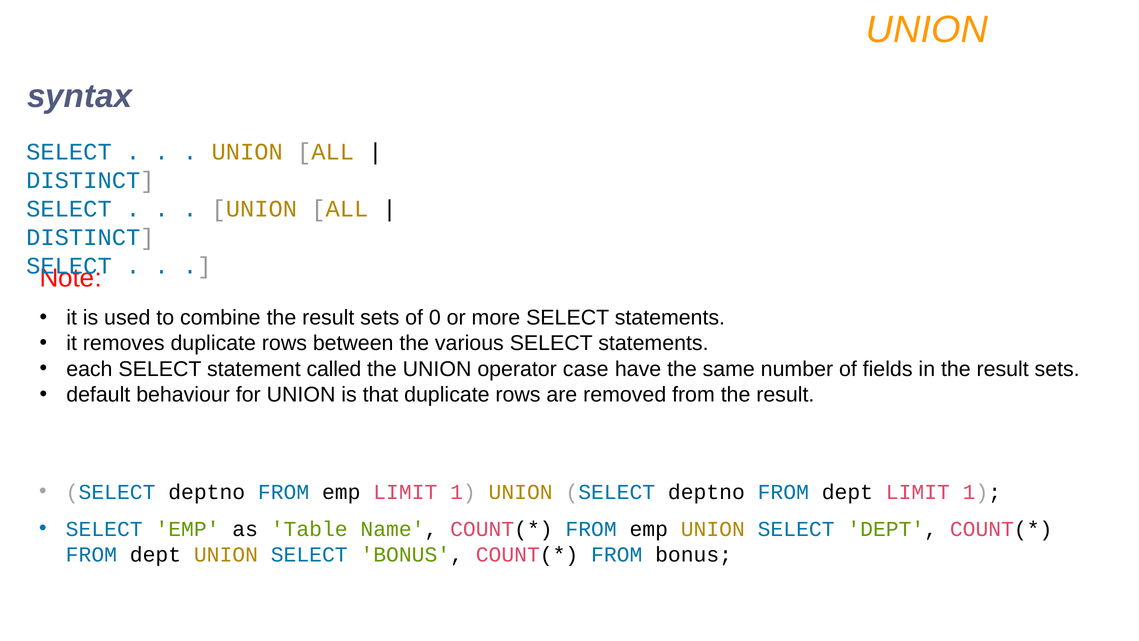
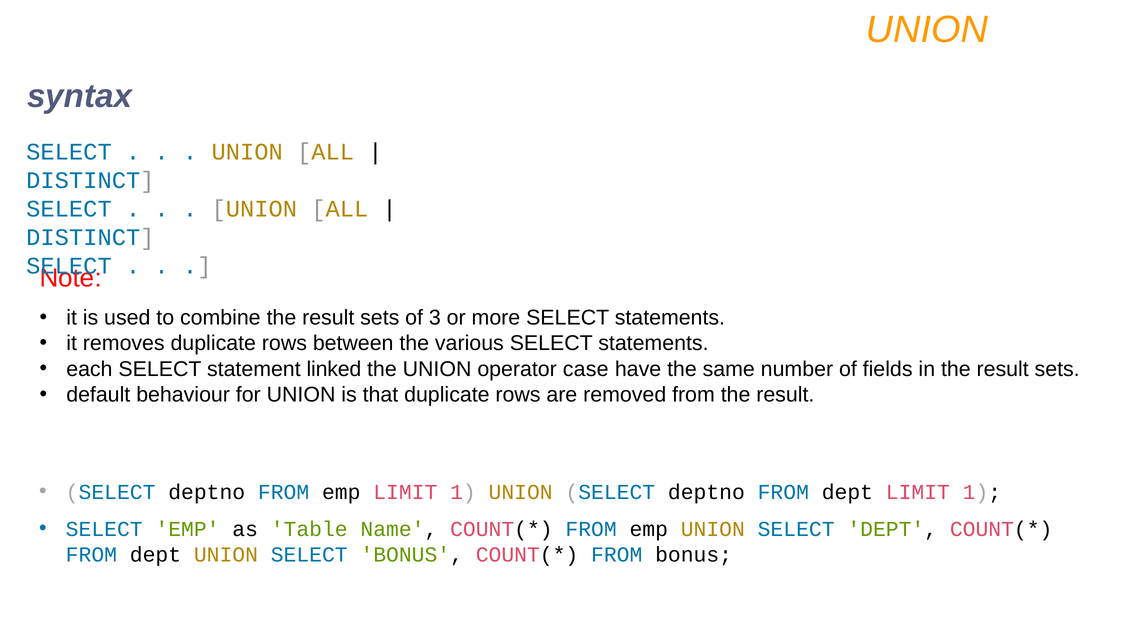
0: 0 -> 3
called: called -> linked
